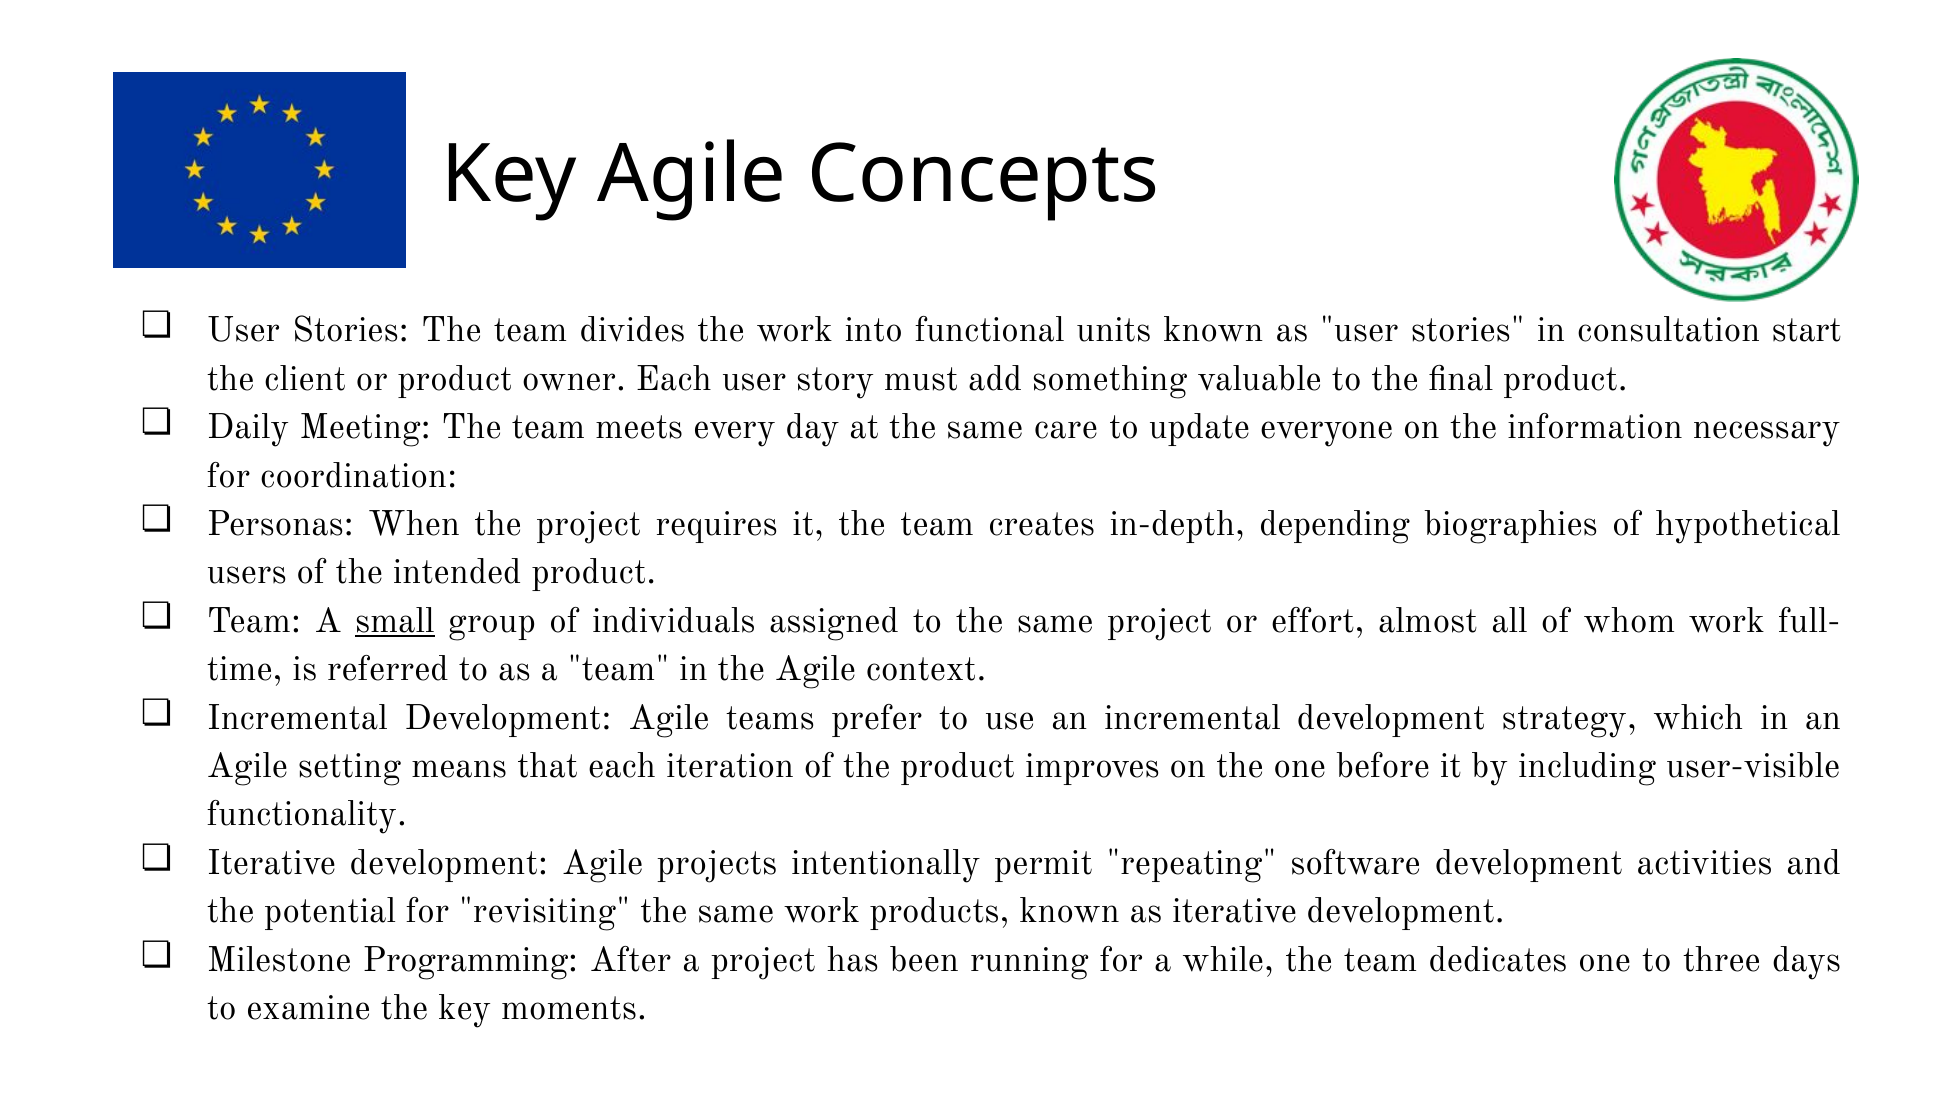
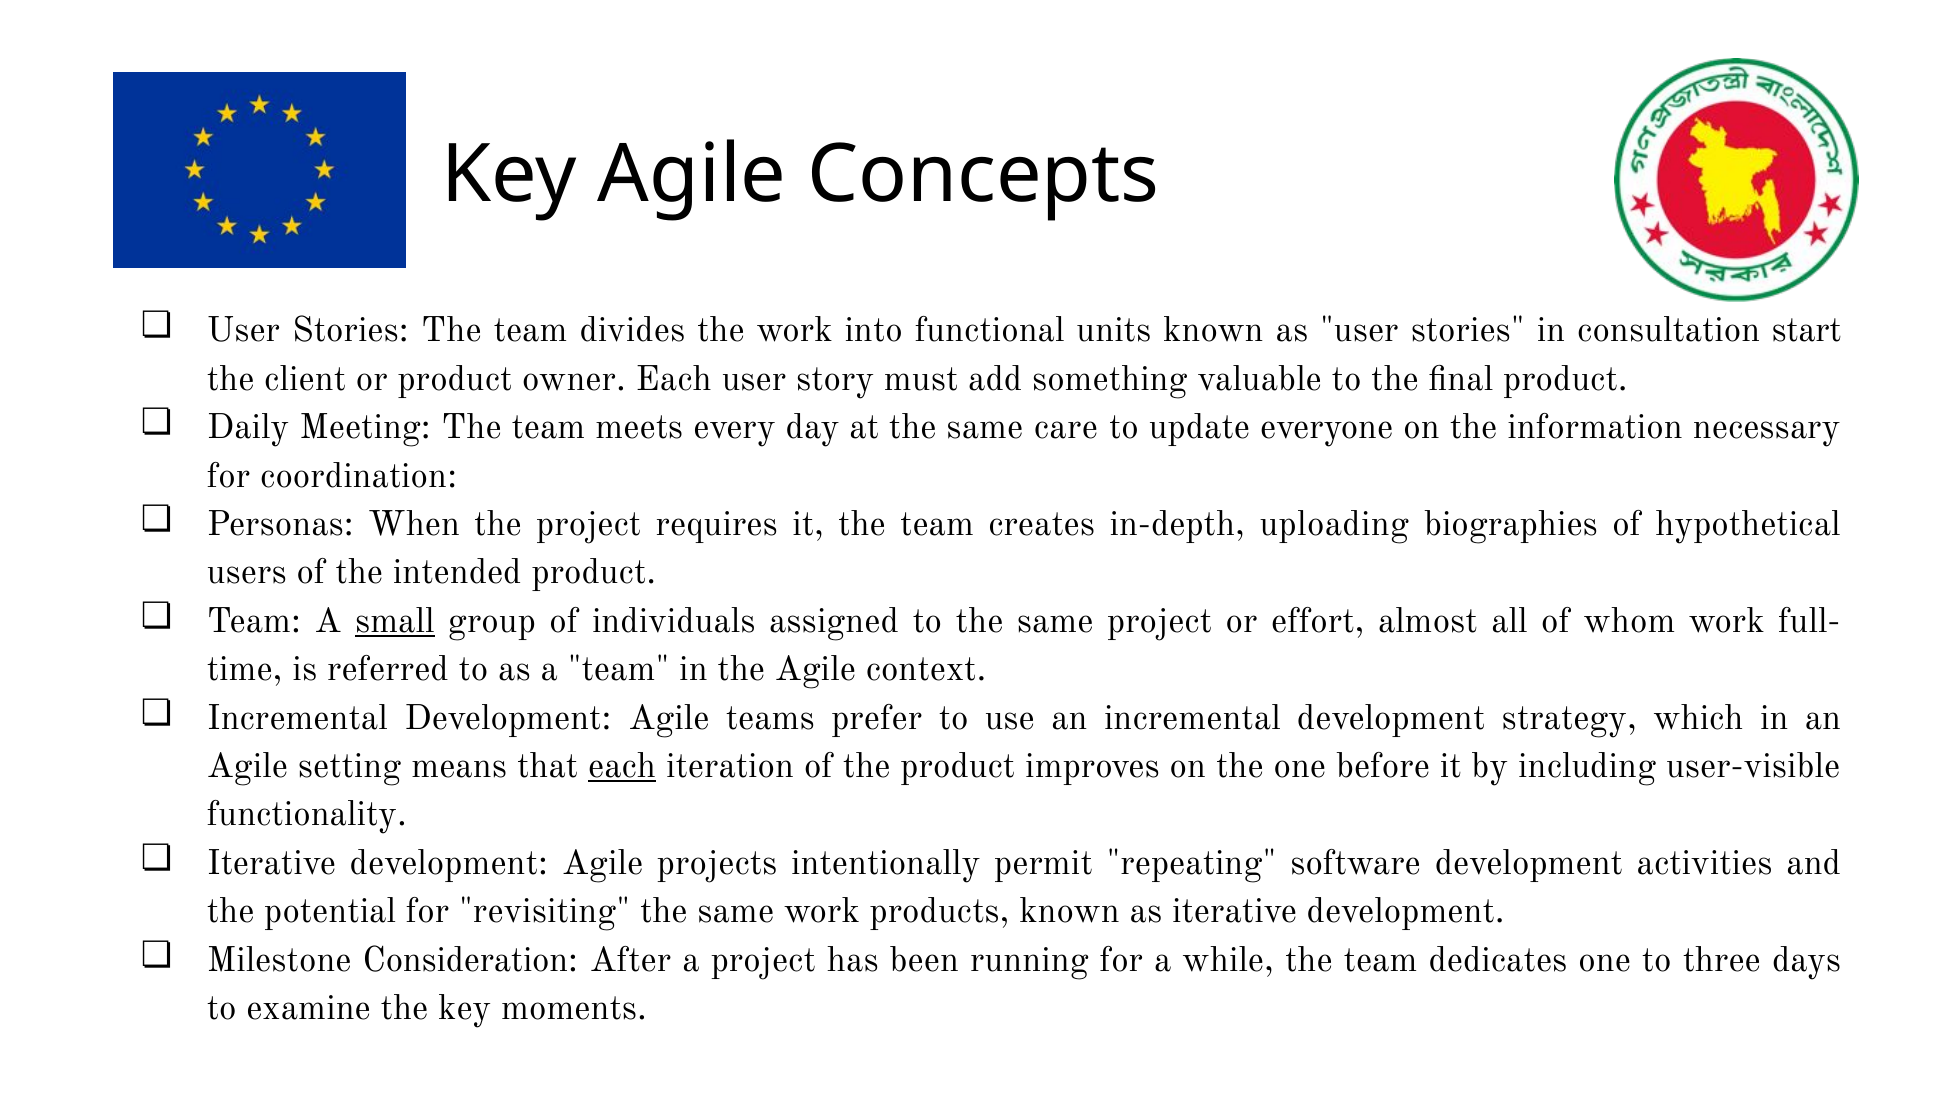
depending: depending -> uploading
each at (622, 766) underline: none -> present
Programming: Programming -> Consideration
